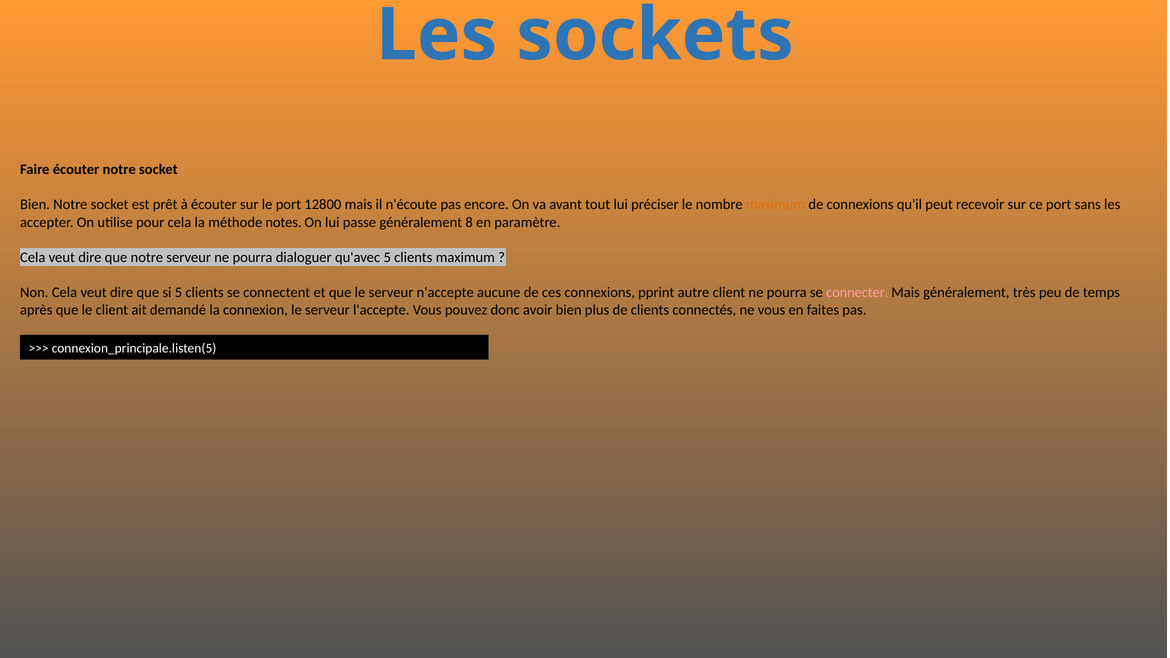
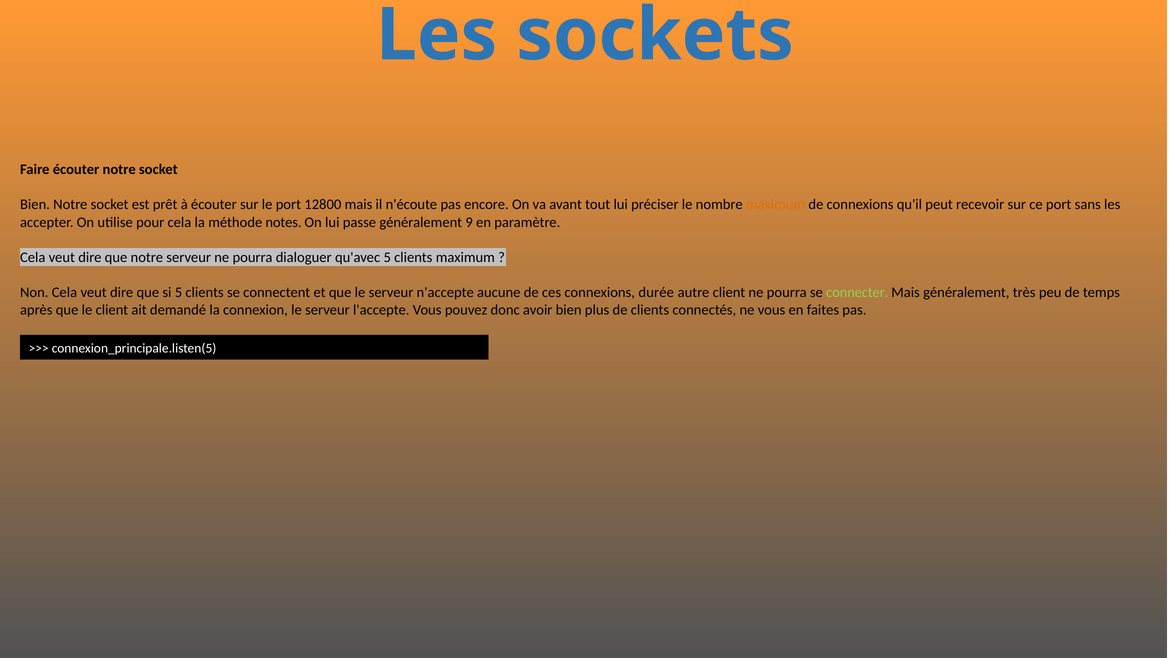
8: 8 -> 9
pprint: pprint -> durée
connecter colour: pink -> light green
